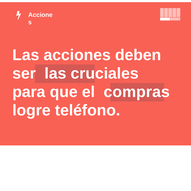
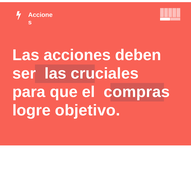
teléfono: teléfono -> objetivo
